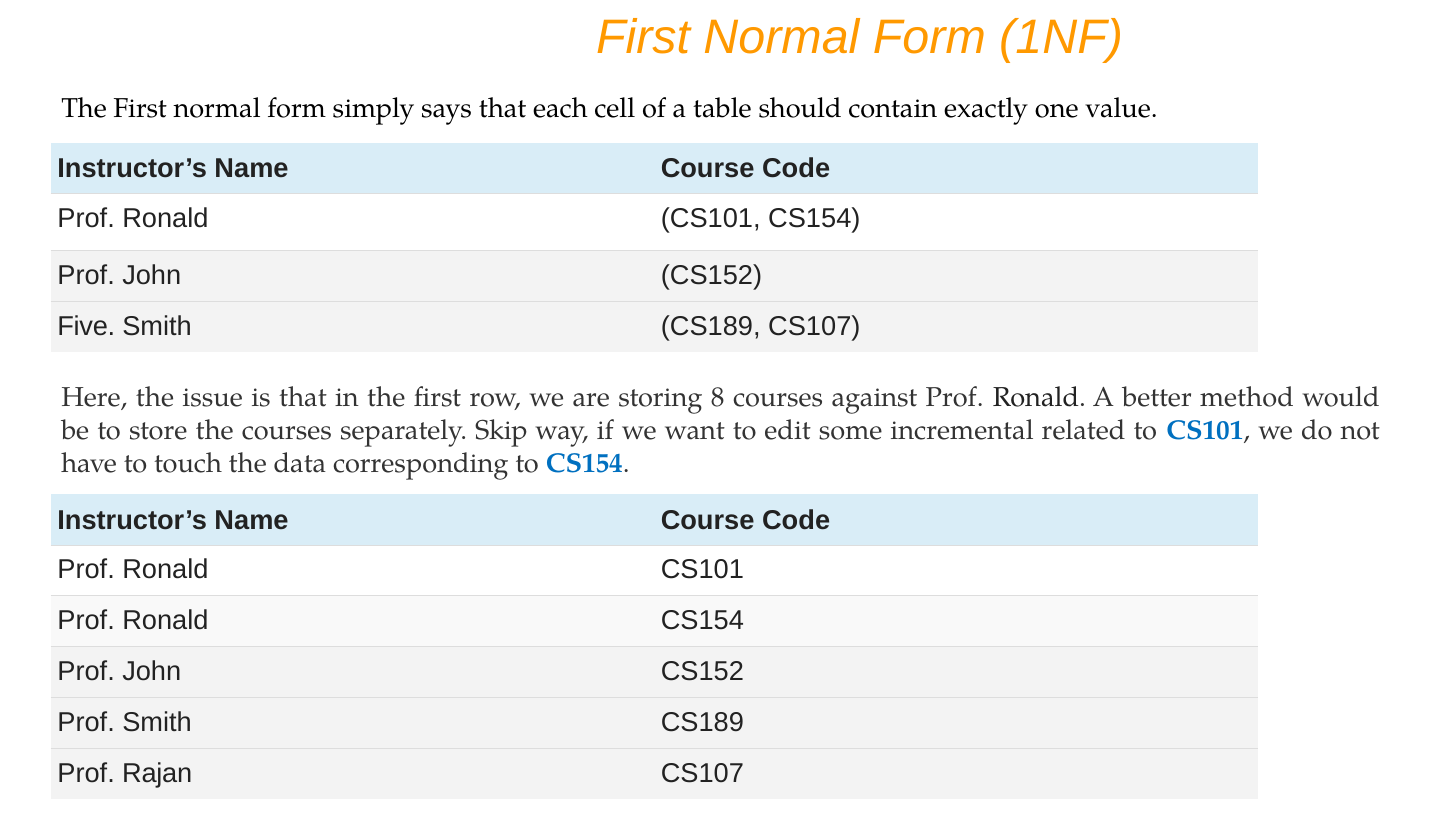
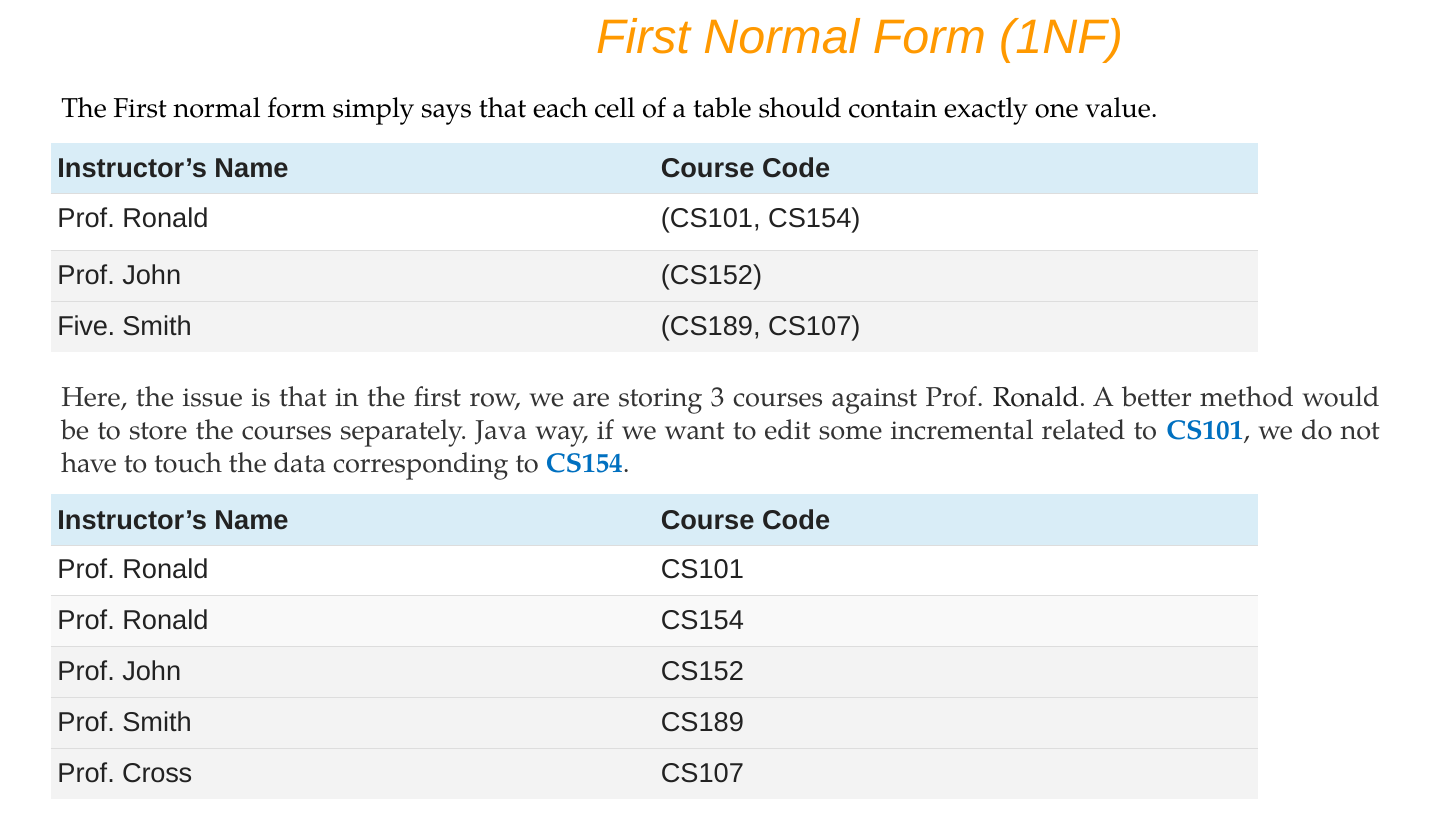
8: 8 -> 3
Skip: Skip -> Java
Rajan: Rajan -> Cross
